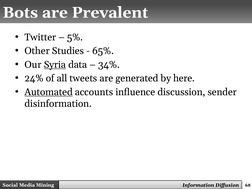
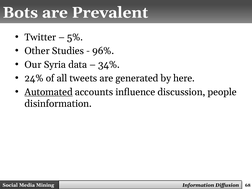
65%: 65% -> 96%
Syria underline: present -> none
sender: sender -> people
